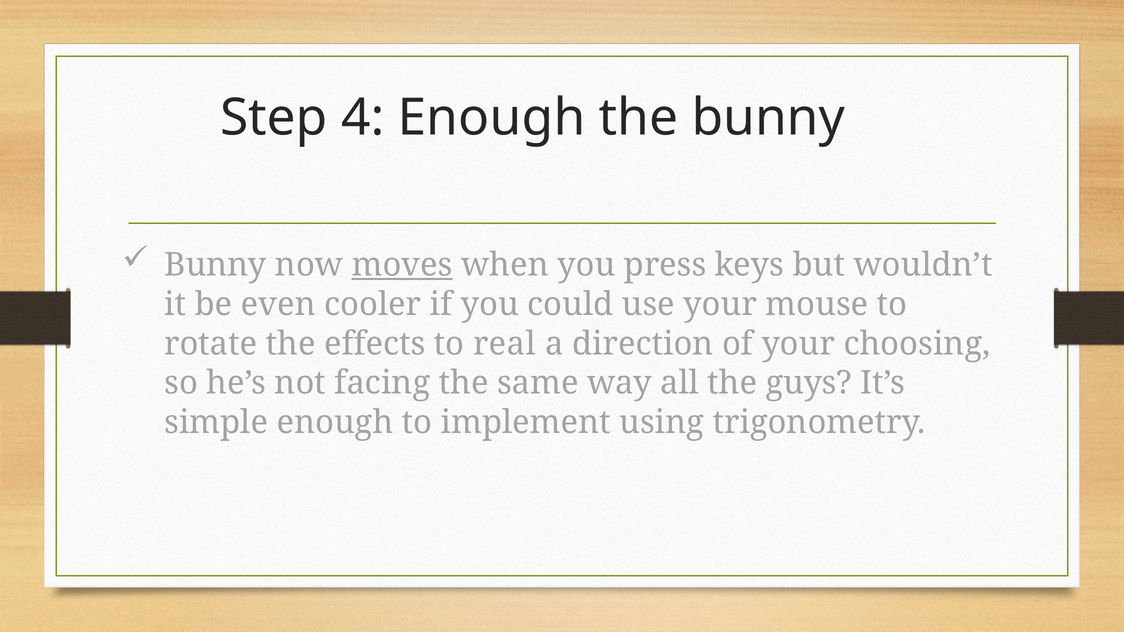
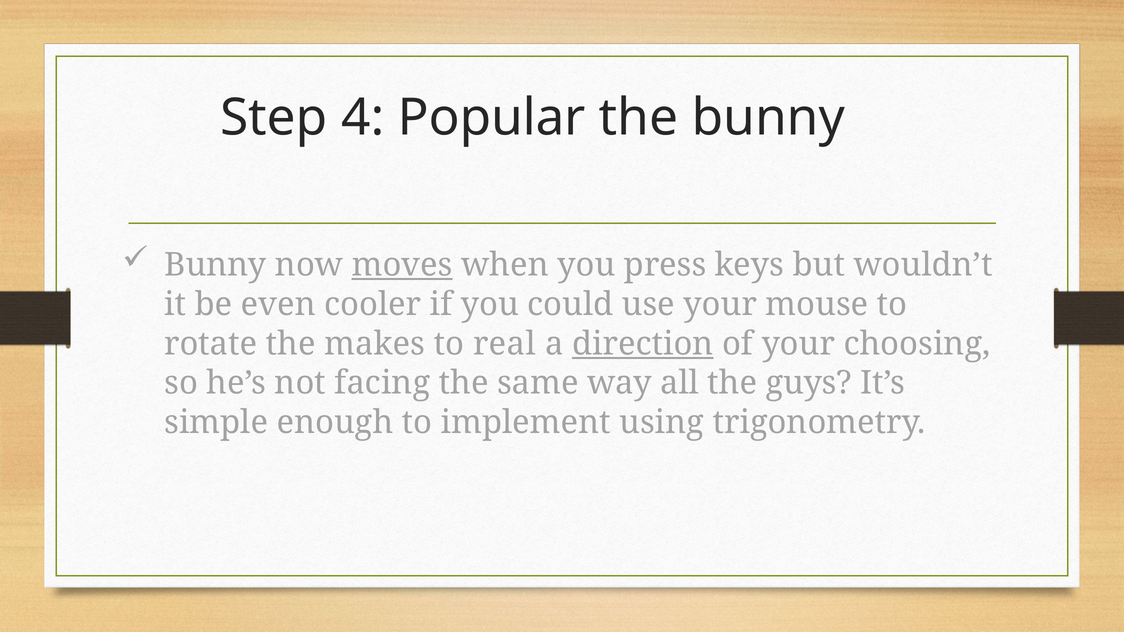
4 Enough: Enough -> Popular
effects: effects -> makes
direction underline: none -> present
